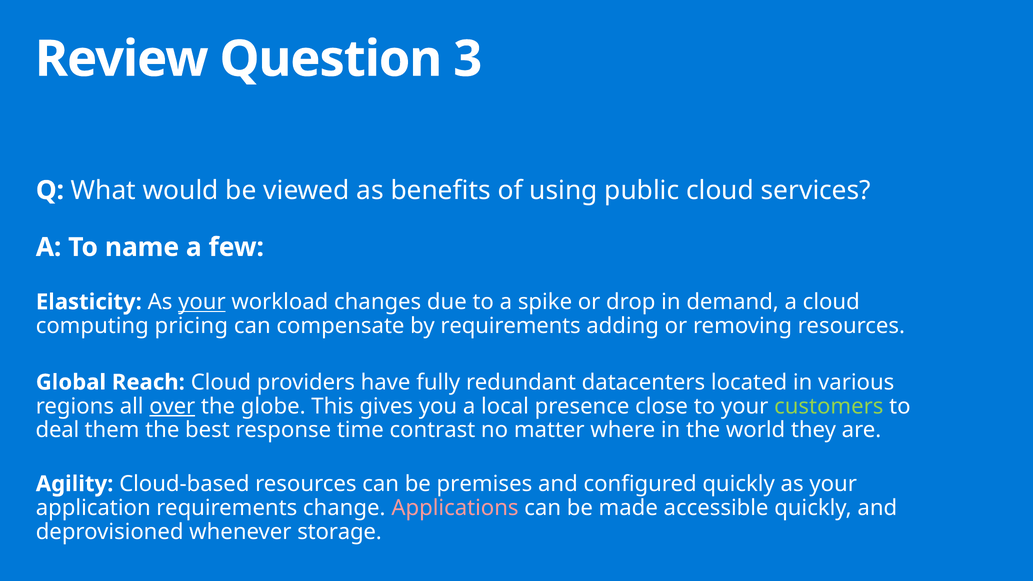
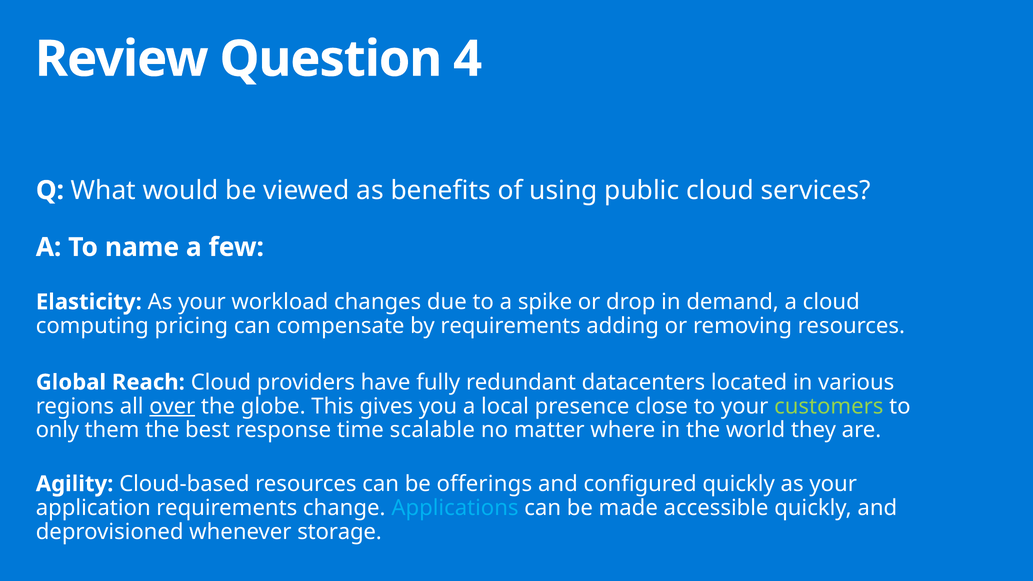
3: 3 -> 4
your at (202, 302) underline: present -> none
deal: deal -> only
contrast: contrast -> scalable
premises: premises -> offerings
Applications colour: pink -> light blue
